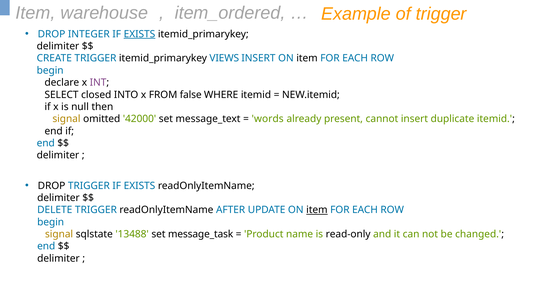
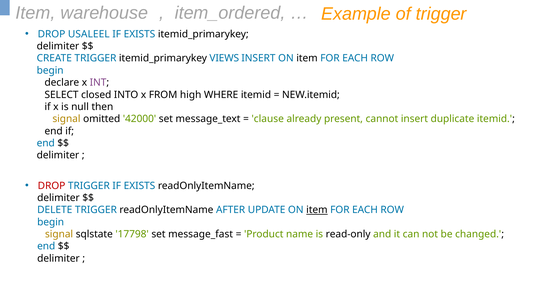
INTEGER: INTEGER -> USALEEL
EXISTS at (139, 34) underline: present -> none
false: false -> high
words: words -> clause
DROP at (52, 185) colour: black -> red
13488: 13488 -> 17798
message_task: message_task -> message_fast
